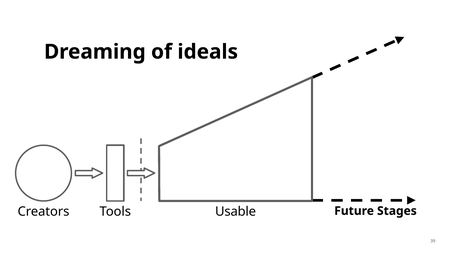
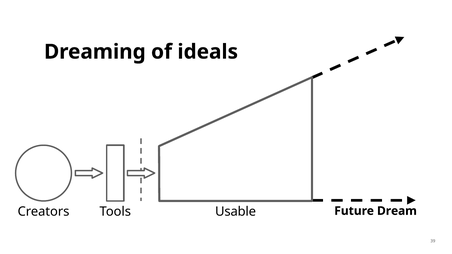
Stages: Stages -> Dream
